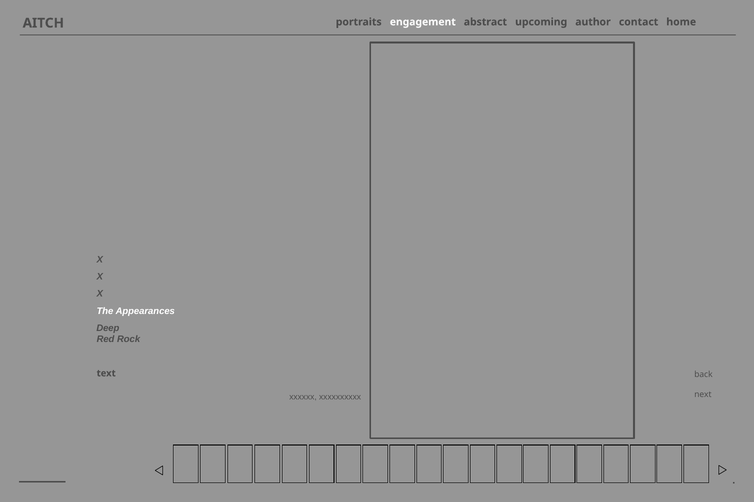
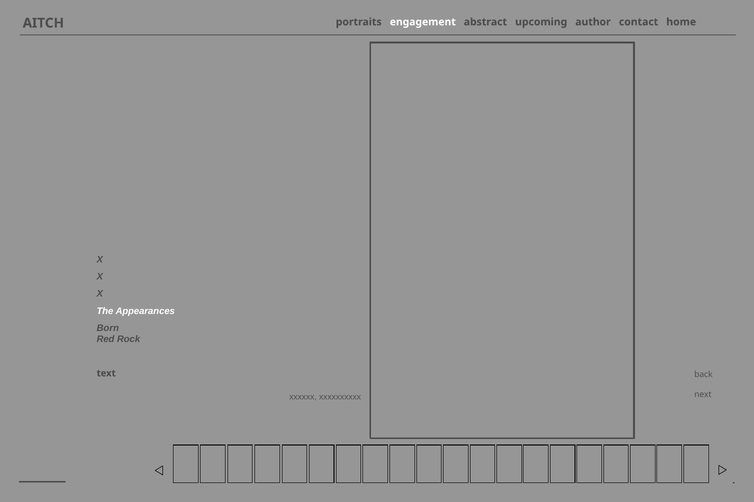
Deep: Deep -> Born
